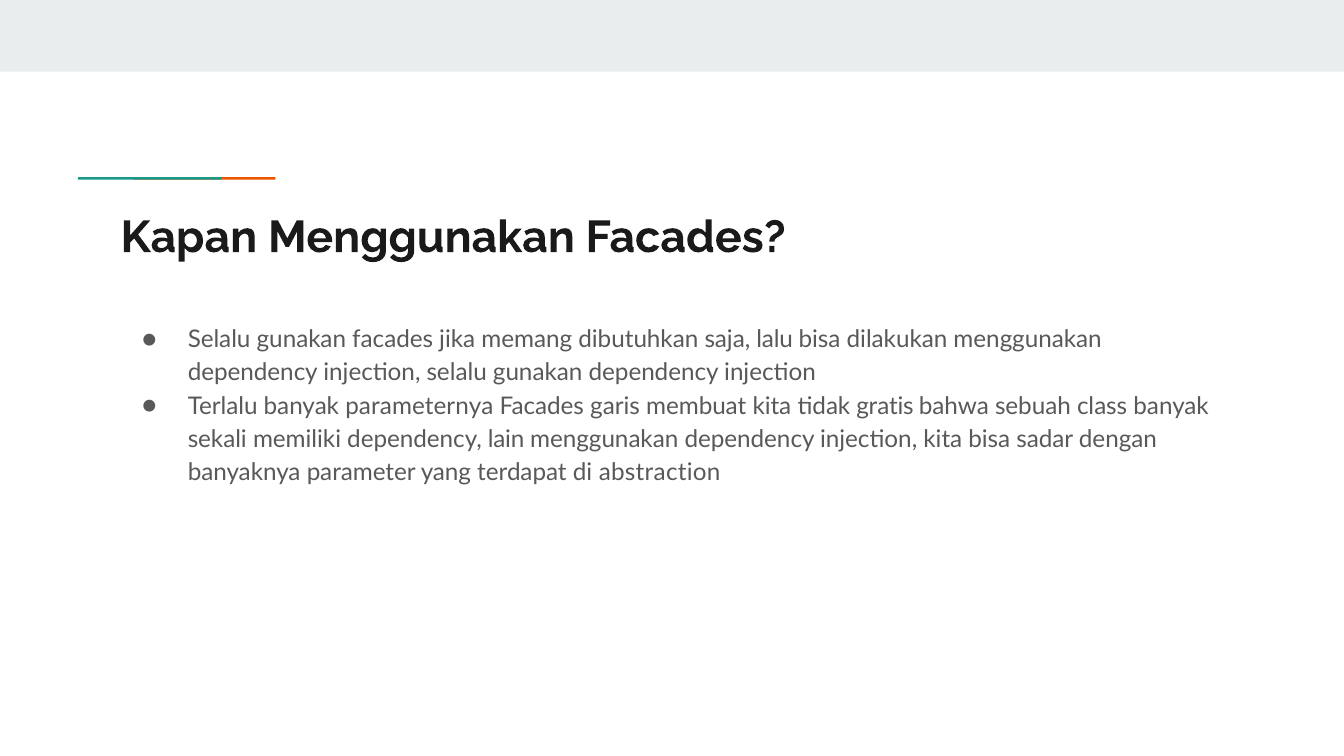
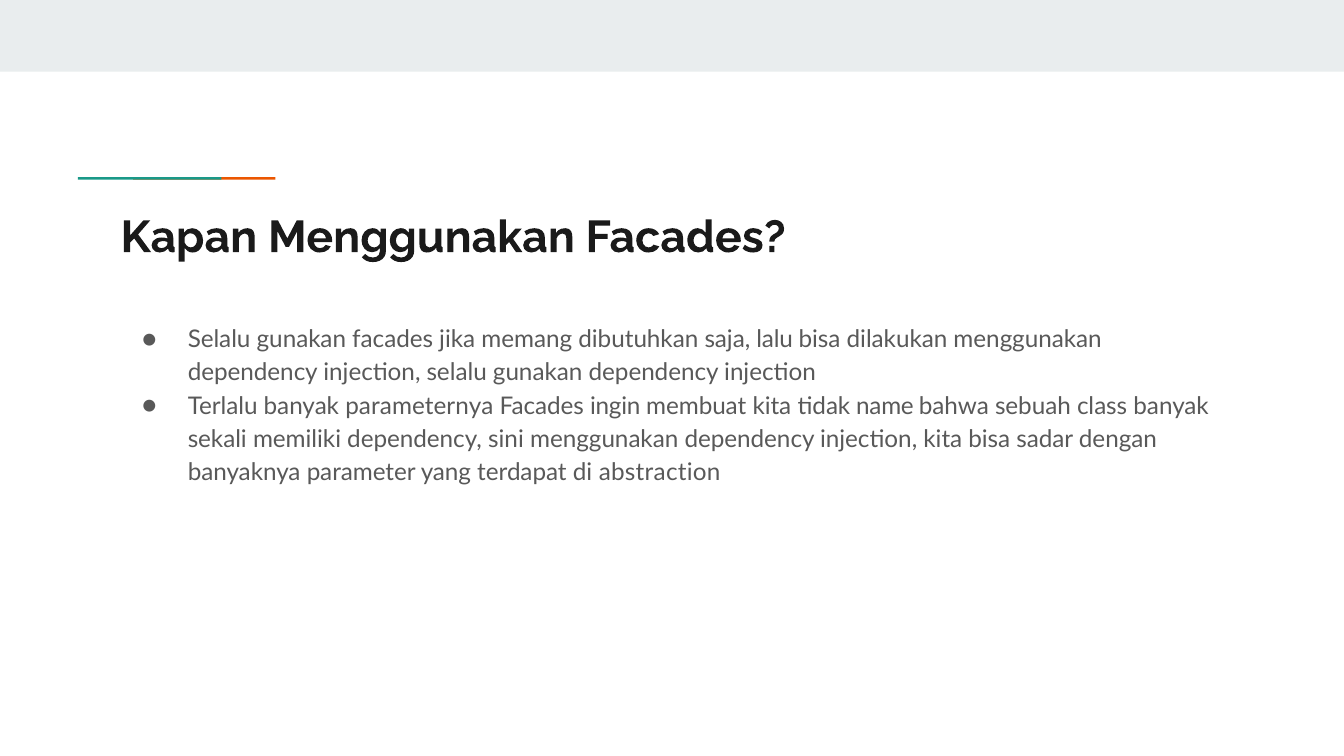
garis: garis -> ingin
gratis: gratis -> name
lain: lain -> sini
